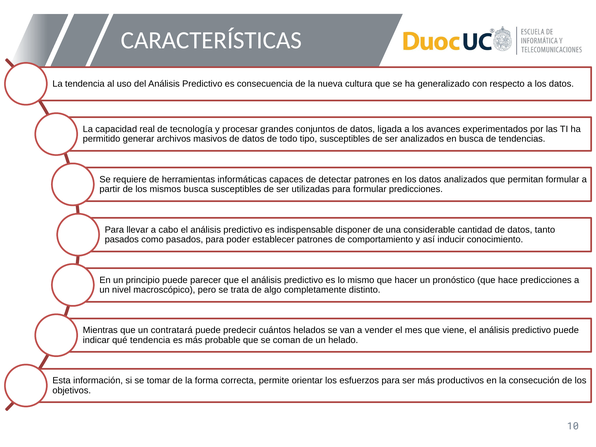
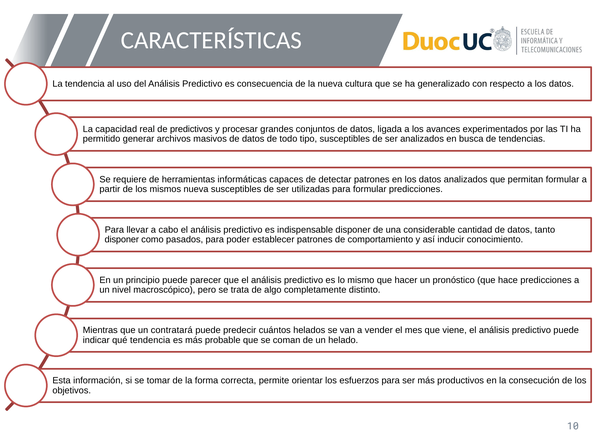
tecnología: tecnología -> predictivos
mismos busca: busca -> nueva
pasados at (122, 240): pasados -> disponer
